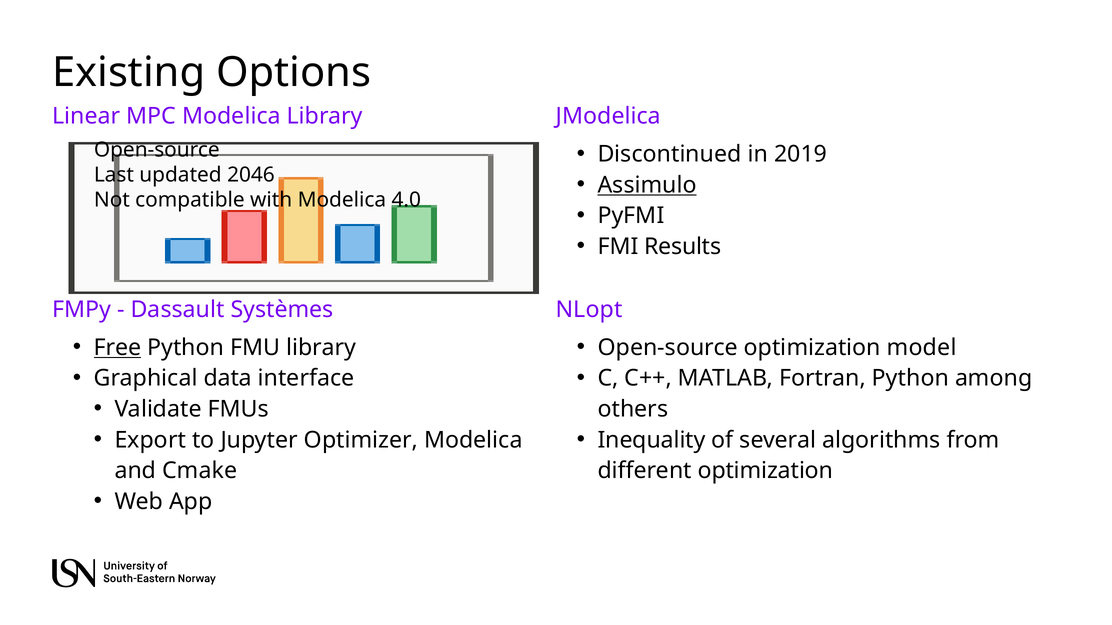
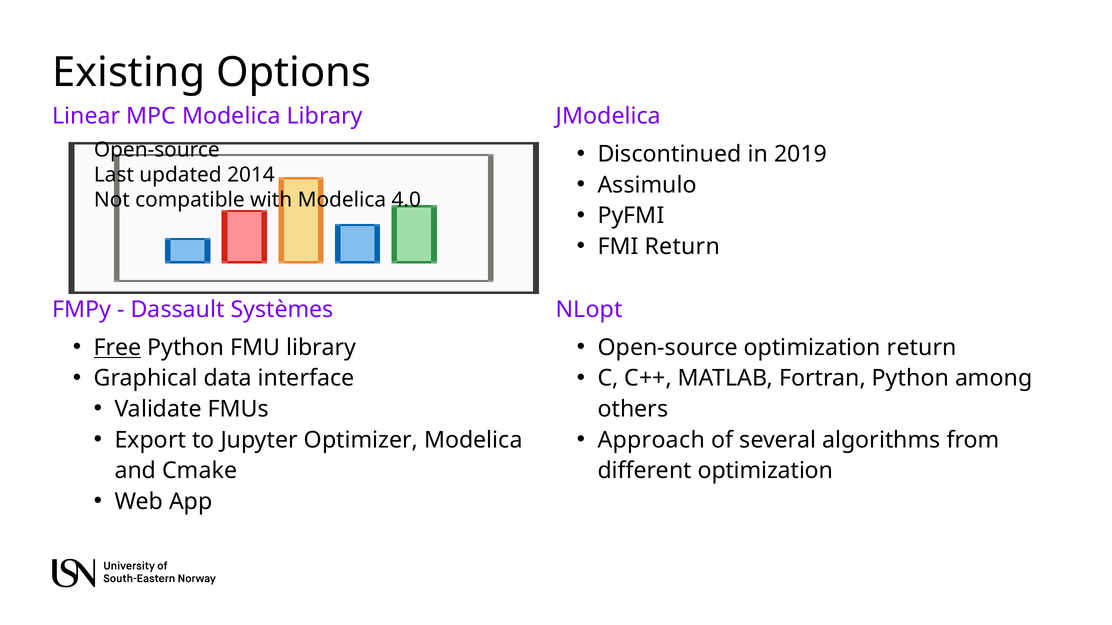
2046: 2046 -> 2014
Assimulo underline: present -> none
FMI Results: Results -> Return
optimization model: model -> return
Inequality: Inequality -> Approach
